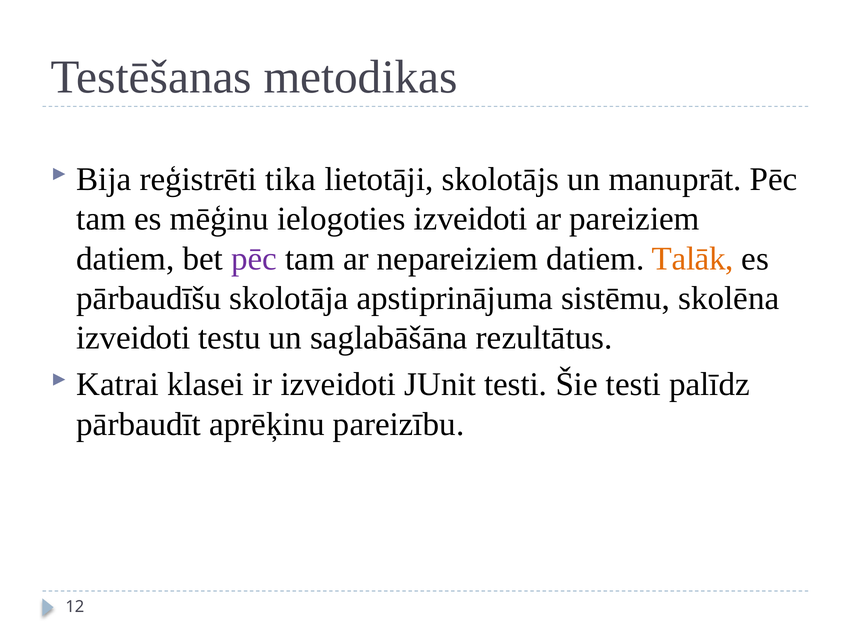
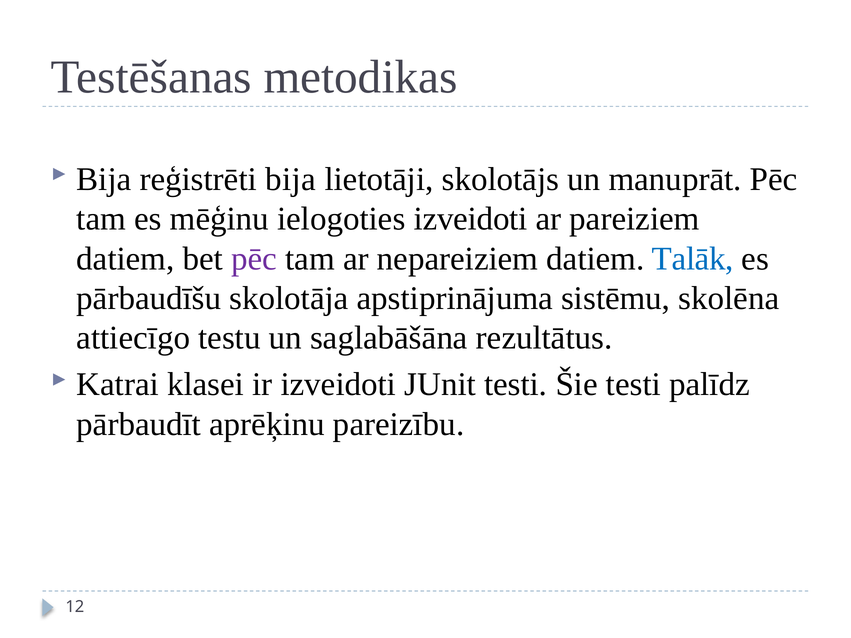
reģistrēti tika: tika -> bija
Talāk colour: orange -> blue
izveidoti at (133, 338): izveidoti -> attiecīgo
